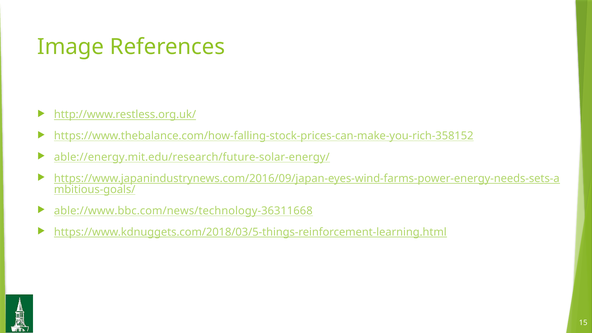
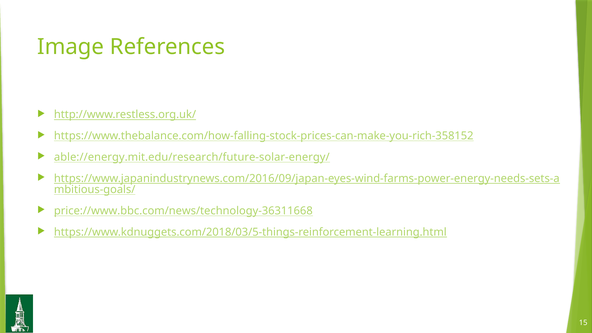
able://www.bbc.com/news/technology-36311668: able://www.bbc.com/news/technology-36311668 -> price://www.bbc.com/news/technology-36311668
